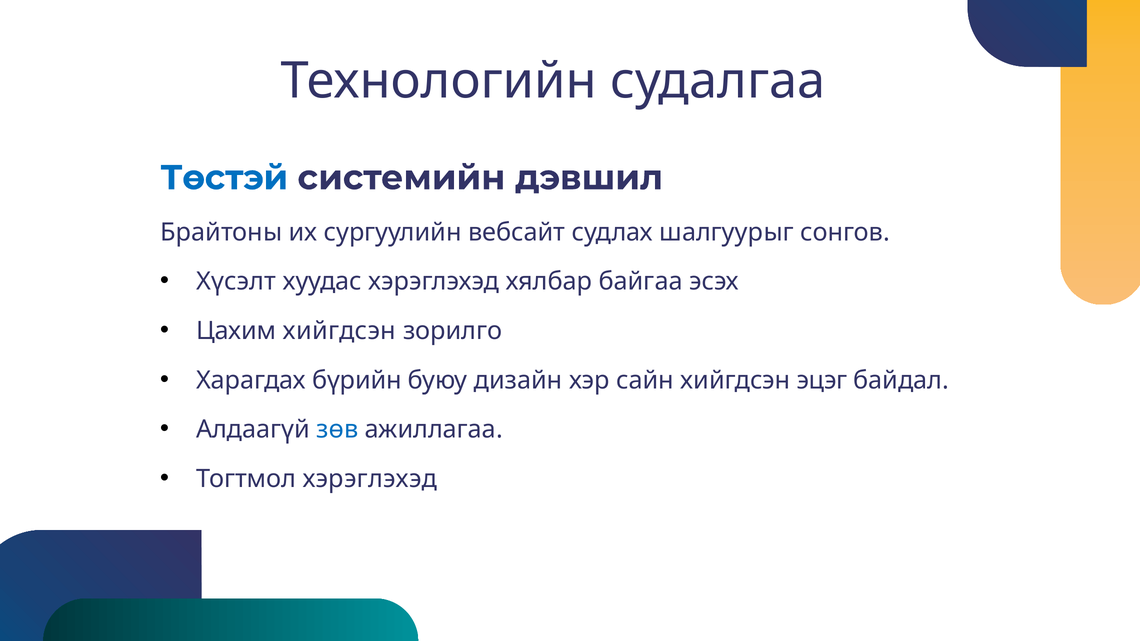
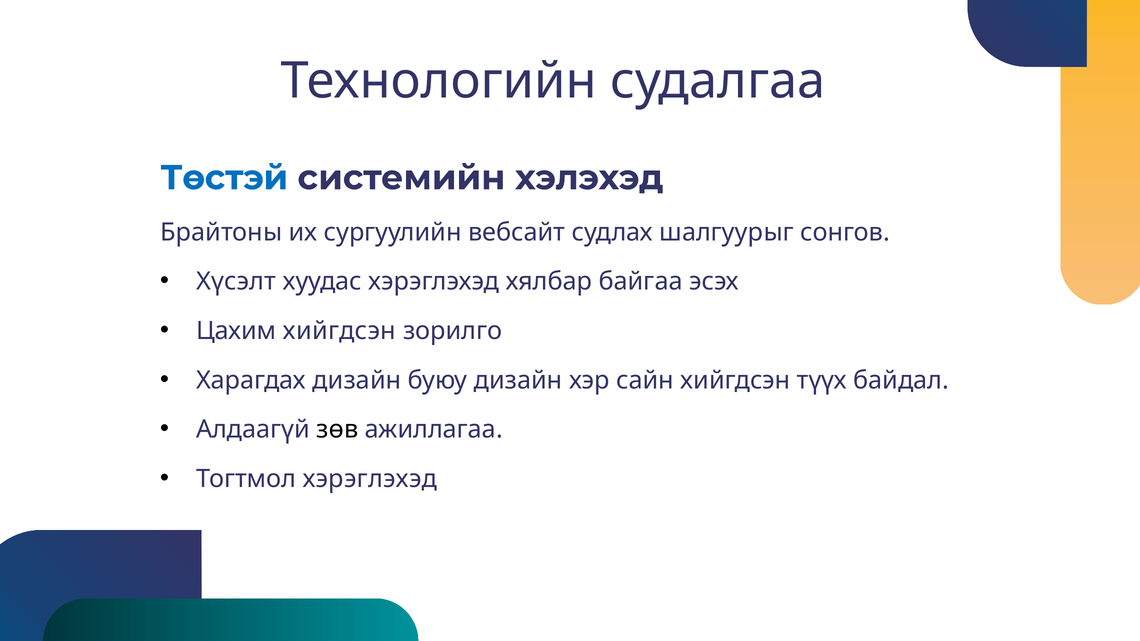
дэвшил: дэвшил -> хэлэхэд
Харагдах бүрийн: бүрийн -> дизайн
эцэг: эцэг -> түүх
зөв colour: blue -> black
